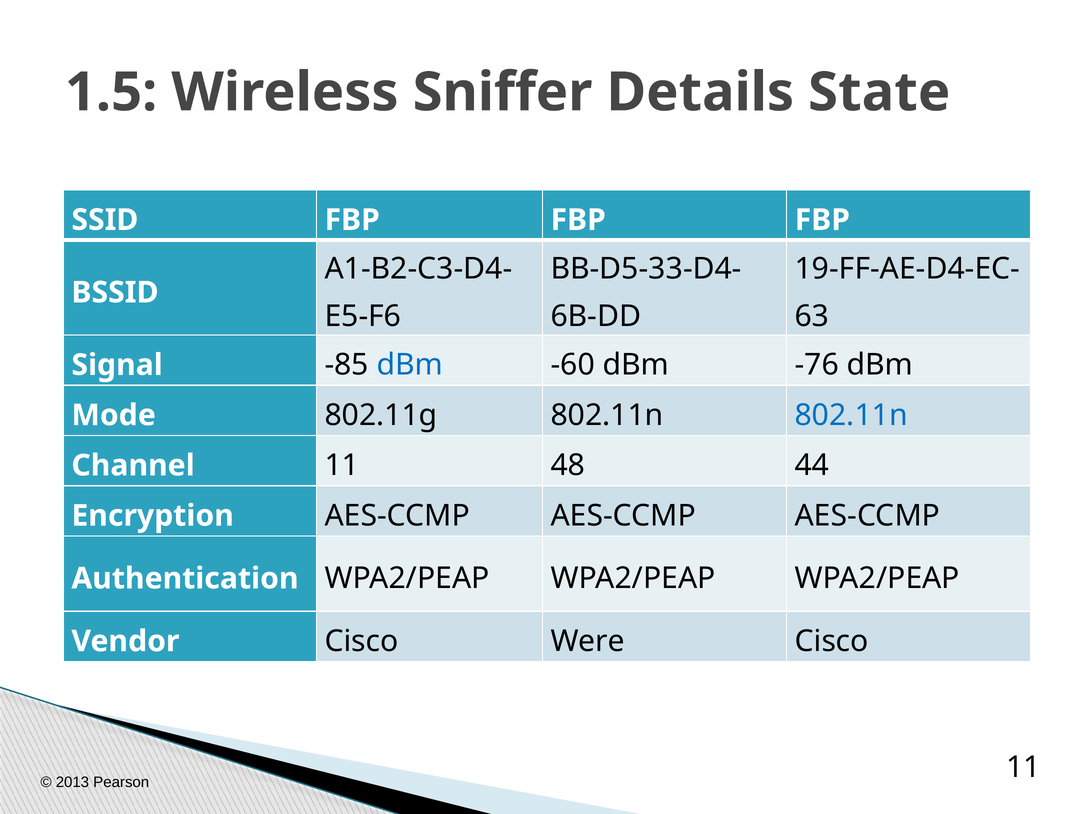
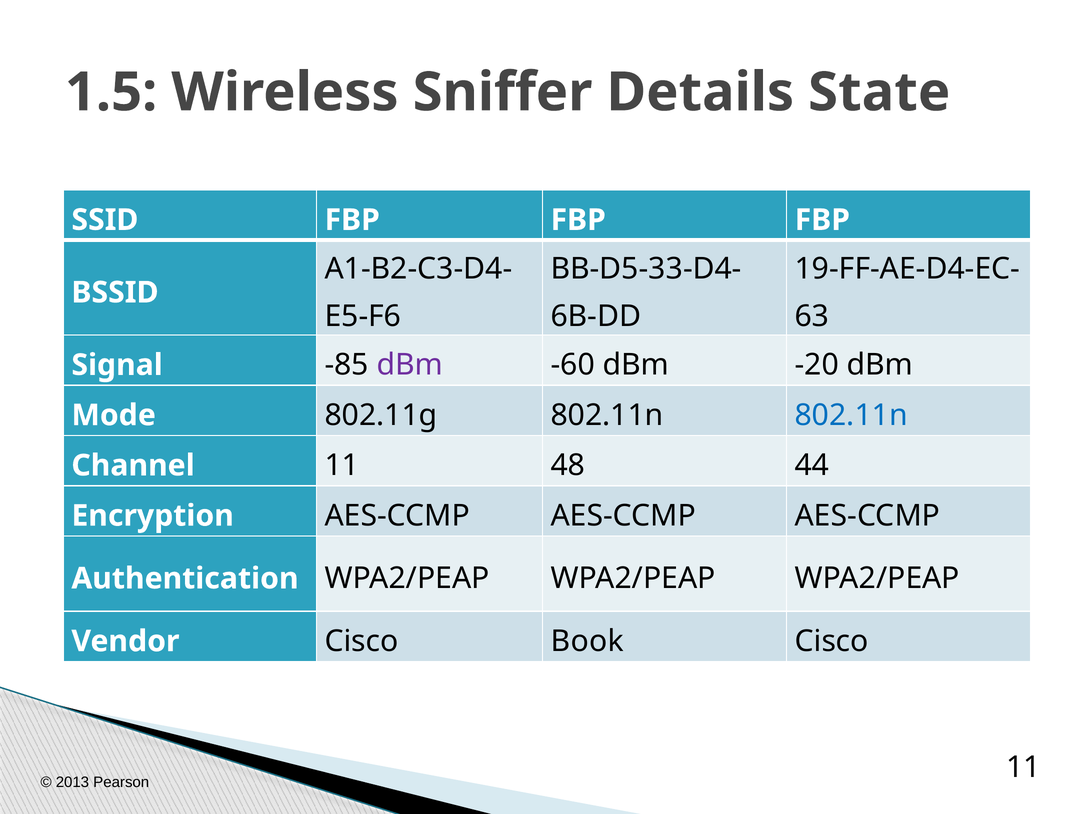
dBm at (410, 365) colour: blue -> purple
-76: -76 -> -20
Were: Were -> Book
